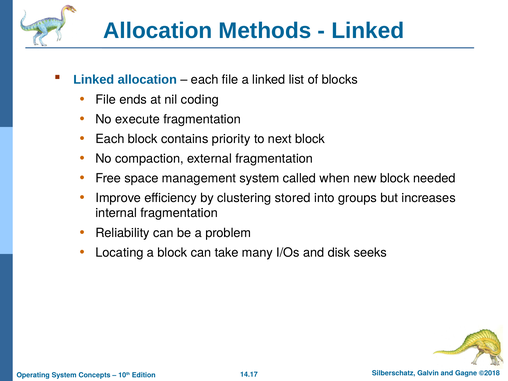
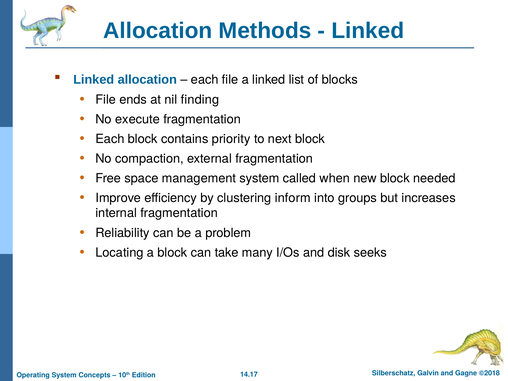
coding: coding -> finding
stored: stored -> inform
